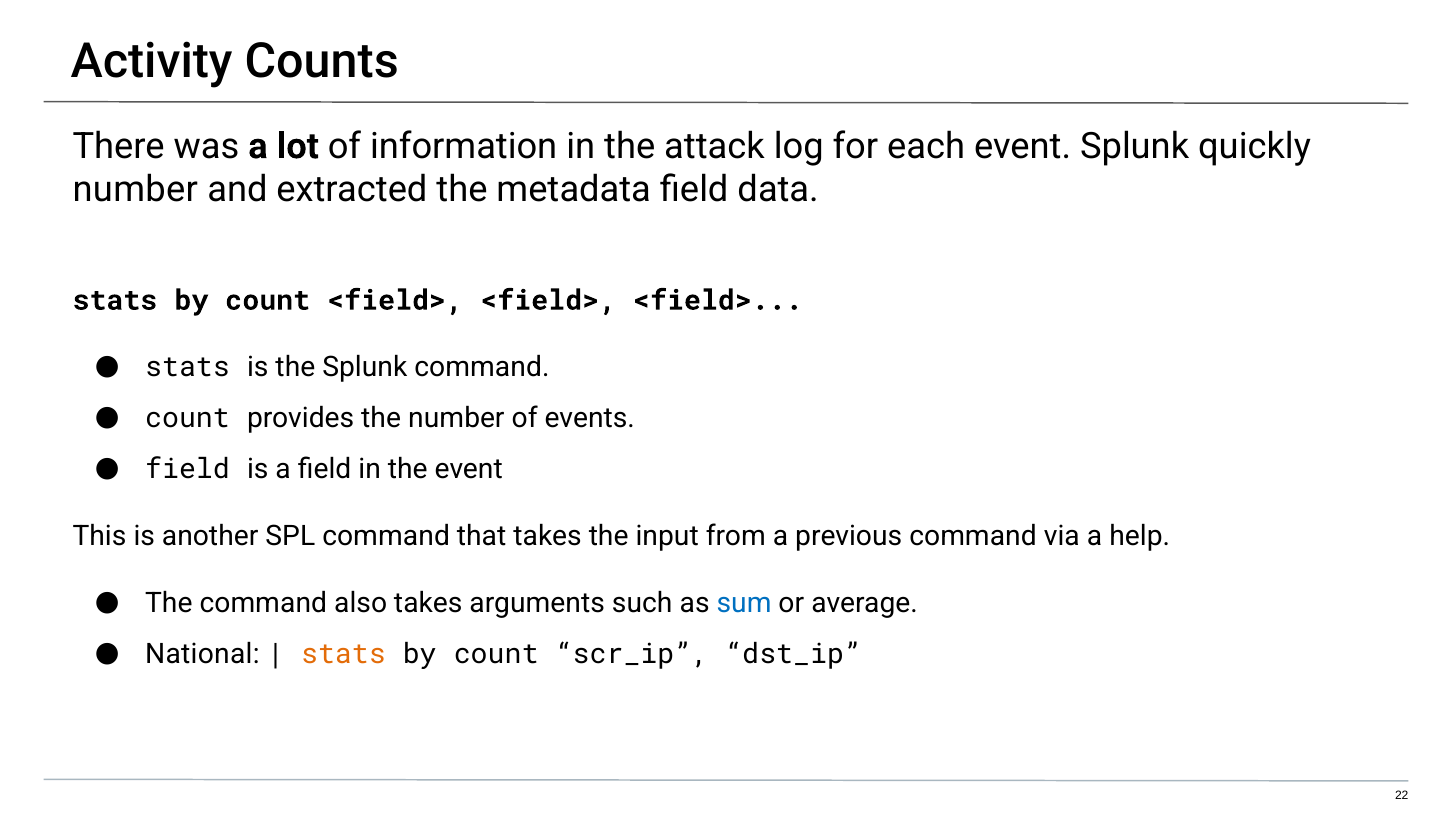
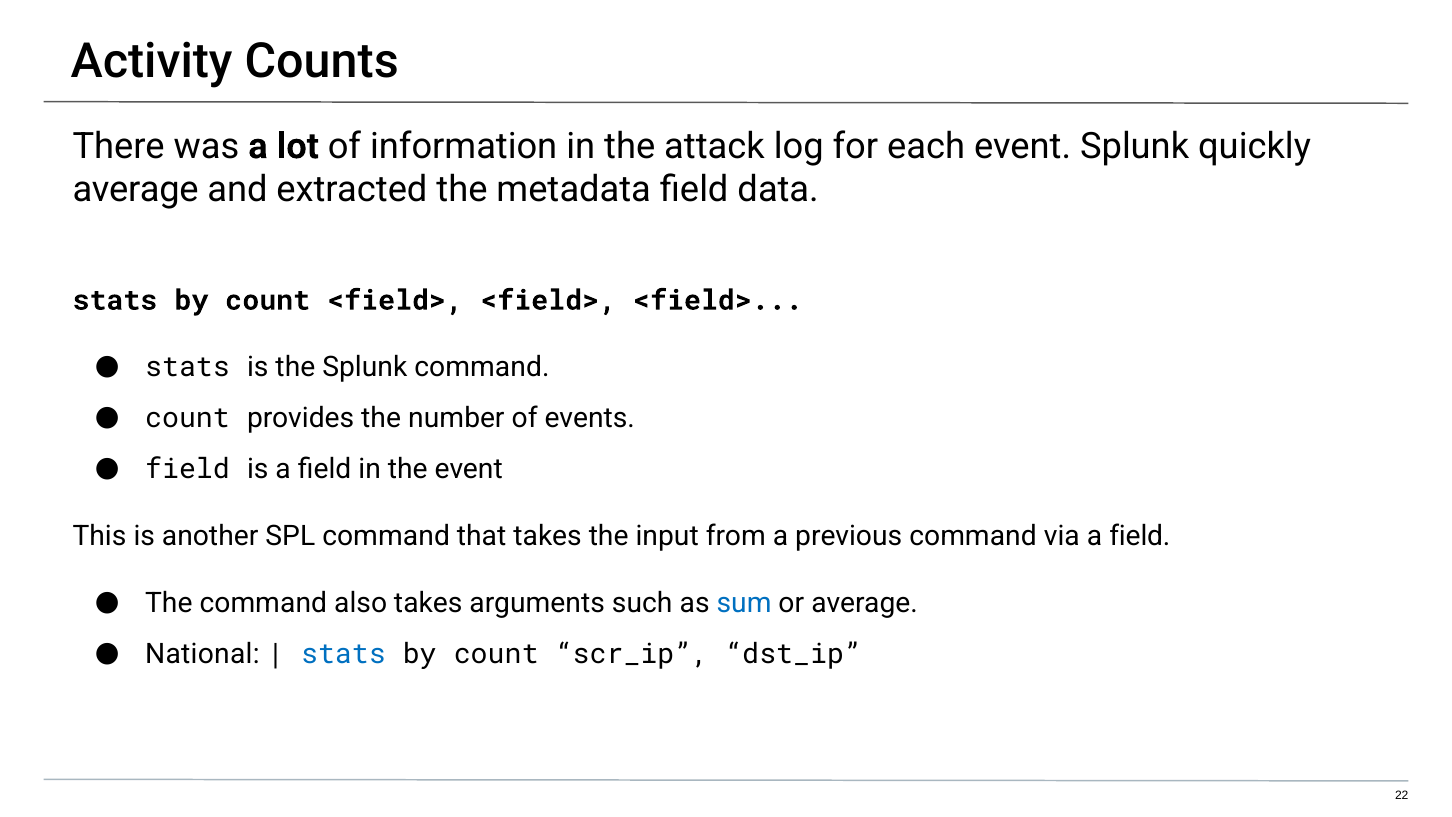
number at (135, 190): number -> average
via a help: help -> field
stats at (343, 654) colour: orange -> blue
